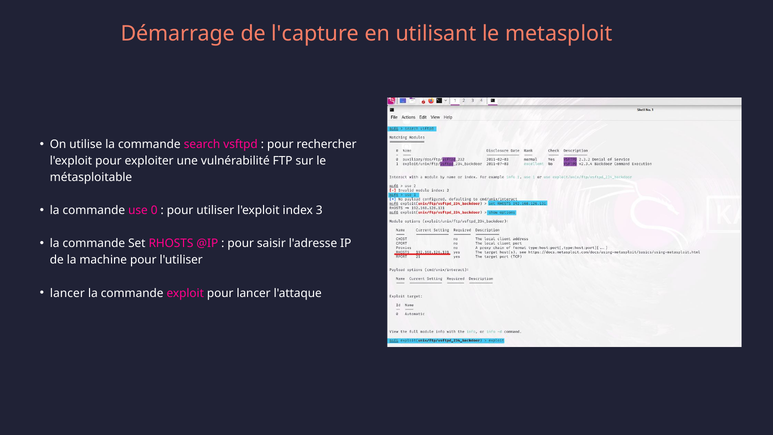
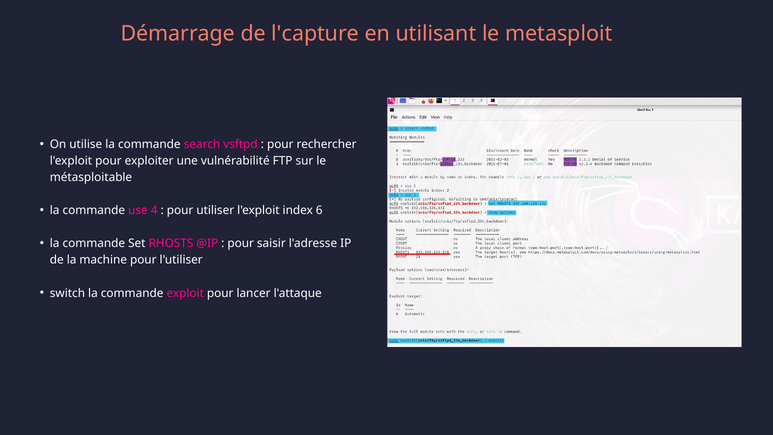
0: 0 -> 4
3: 3 -> 6
lancer at (67, 293): lancer -> switch
